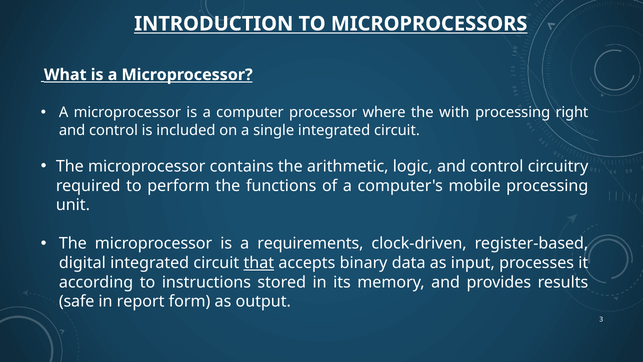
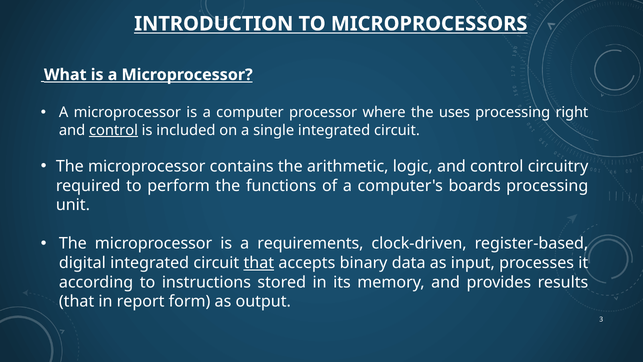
with: with -> uses
control at (113, 130) underline: none -> present
mobile: mobile -> boards
safe at (77, 301): safe -> that
